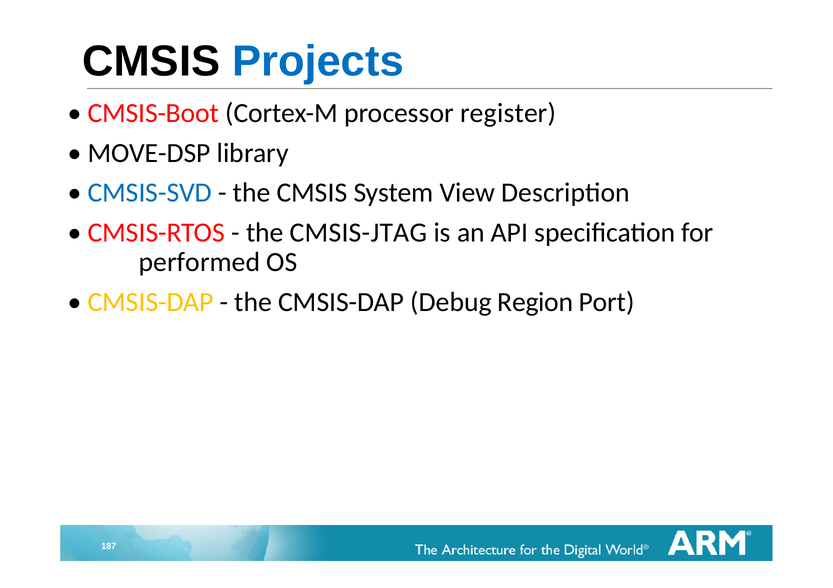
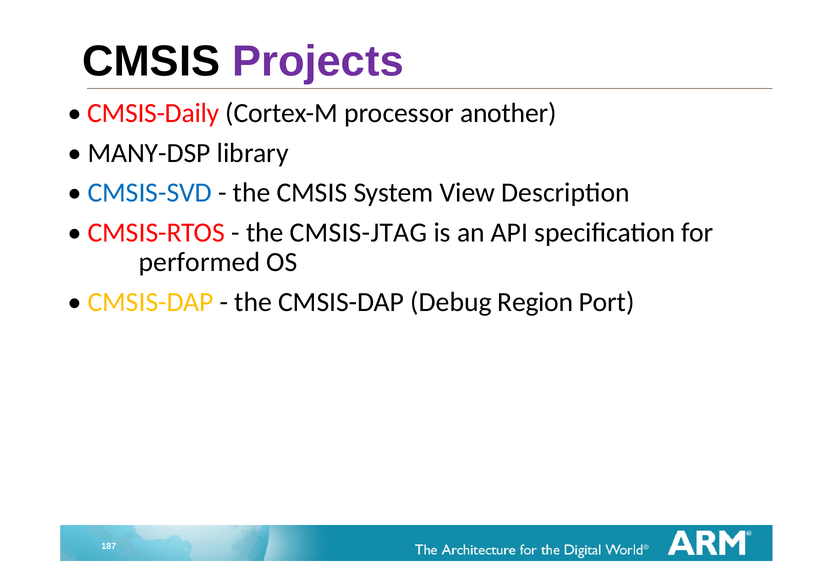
Projects colour: blue -> purple
CMSIS-Boot: CMSIS-Boot -> CMSIS-Daily
register: register -> another
MOVE-DSP: MOVE-DSP -> MANY-DSP
